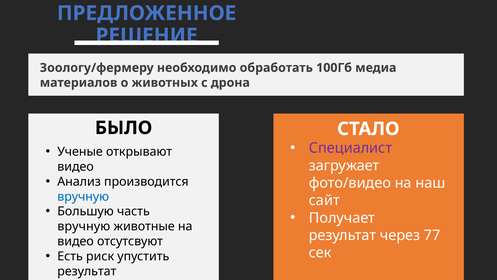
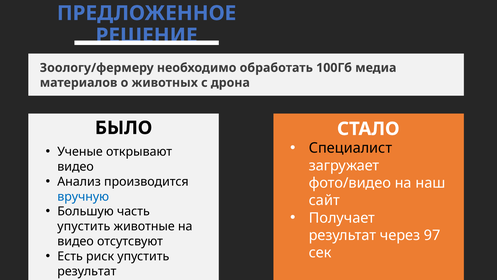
Специалист colour: purple -> black
вручную at (84, 226): вручную -> упустить
77: 77 -> 97
